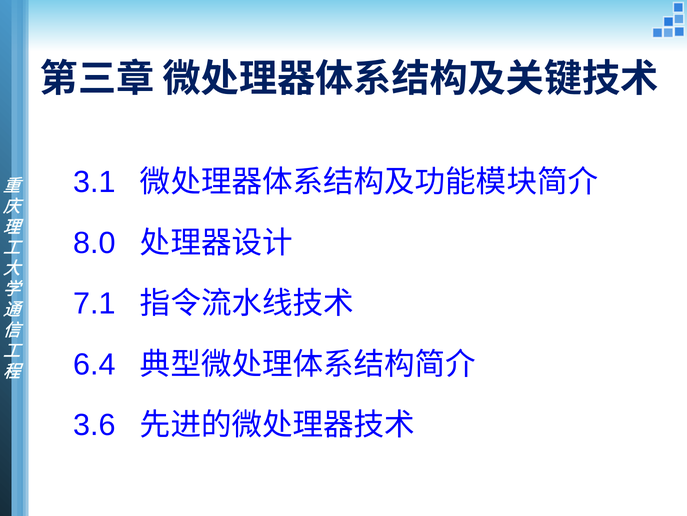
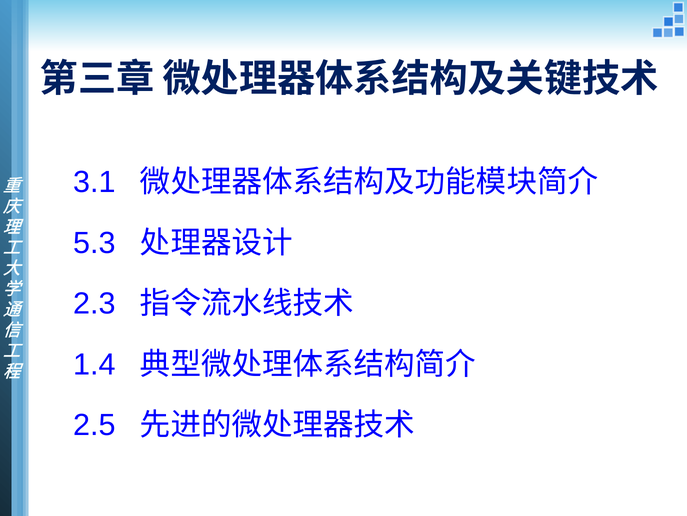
8.0: 8.0 -> 5.3
7.1: 7.1 -> 2.3
6.4: 6.4 -> 1.4
3.6: 3.6 -> 2.5
